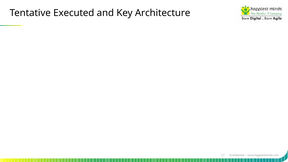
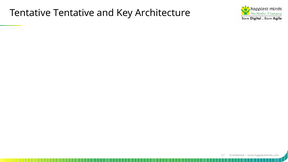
Tentative Executed: Executed -> Tentative
